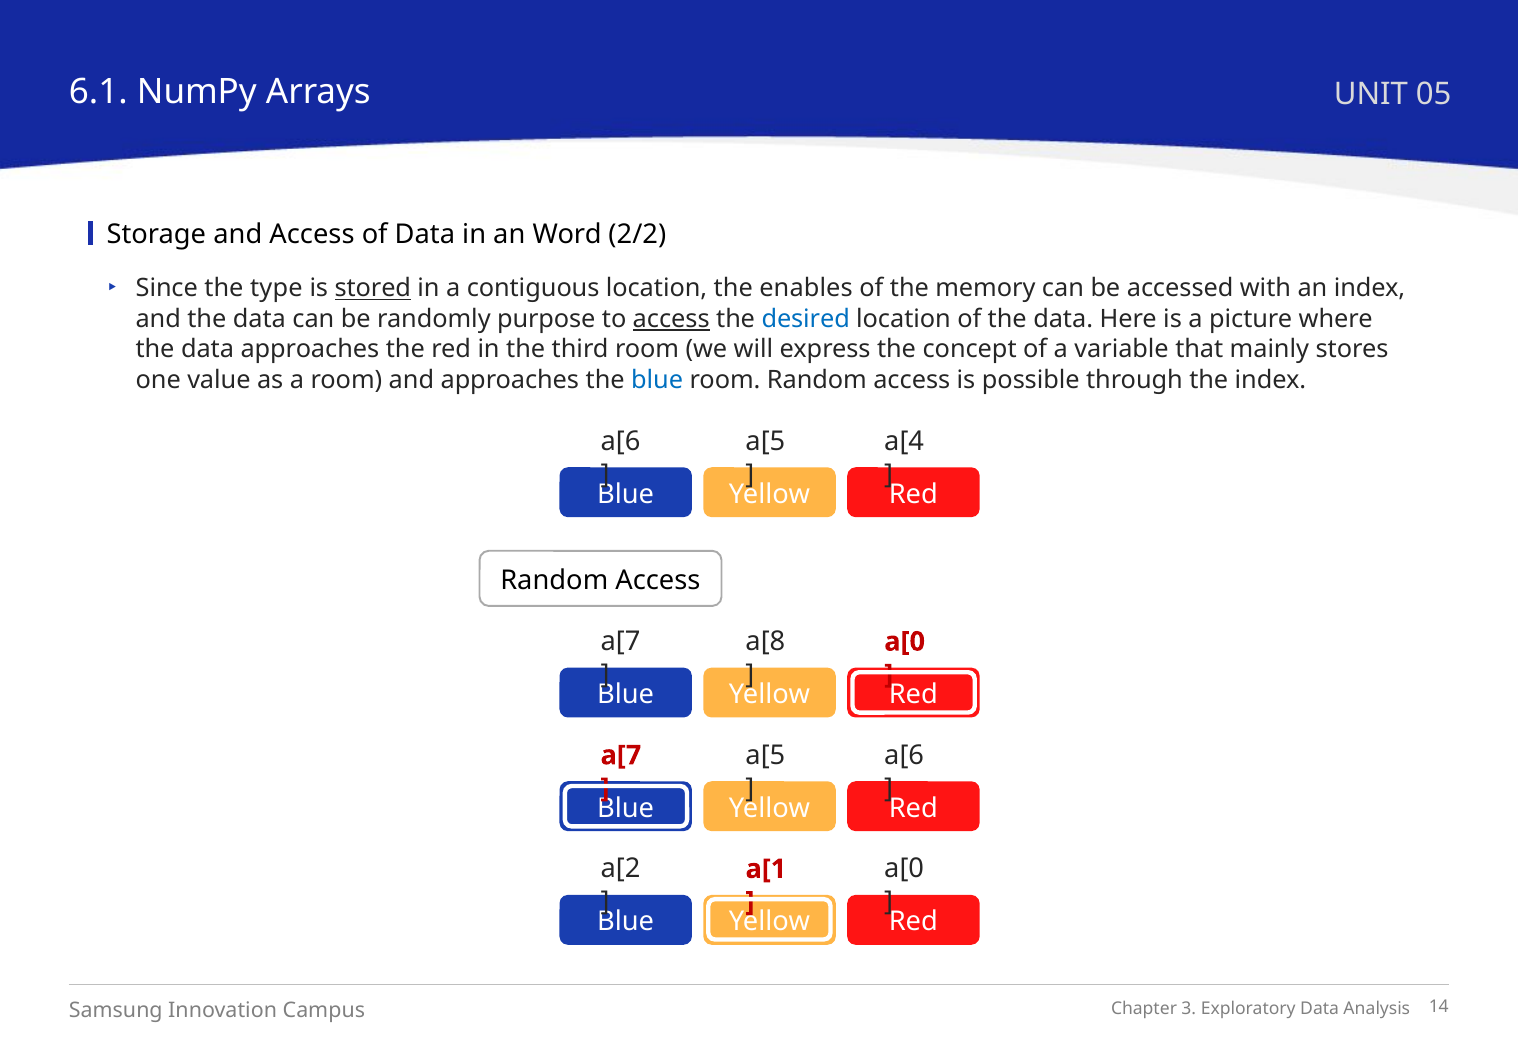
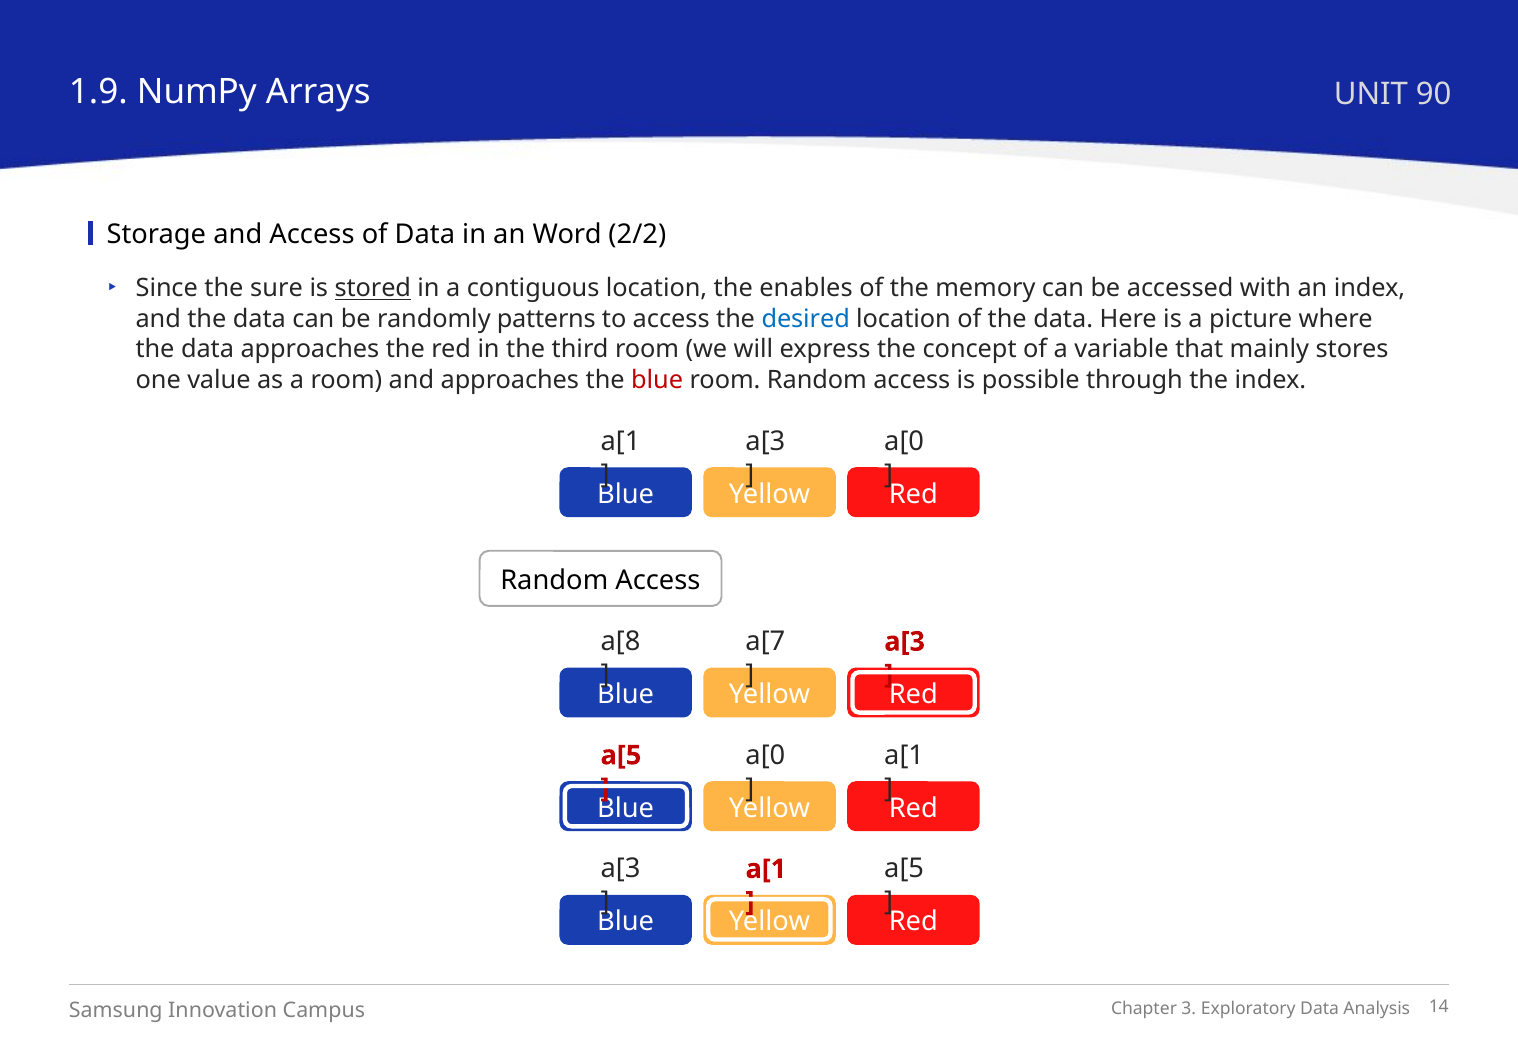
6.1: 6.1 -> 1.9
05: 05 -> 90
type: type -> sure
purpose: purpose -> patterns
access at (671, 319) underline: present -> none
blue at (657, 380) colour: blue -> red
a[6 at (620, 441): a[6 -> a[1
a[5 at (765, 441): a[5 -> a[3
a[4 at (904, 441): a[4 -> a[0
a[7 at (620, 642): a[7 -> a[8
a[8: a[8 -> a[7
a[0 at (905, 642): a[0 -> a[3
a[5 at (765, 756): a[5 -> a[0
a[6 at (904, 756): a[6 -> a[1
a[7 at (621, 756): a[7 -> a[5
a[2 at (620, 869): a[2 -> a[3
a[0 at (904, 869): a[0 -> a[5
